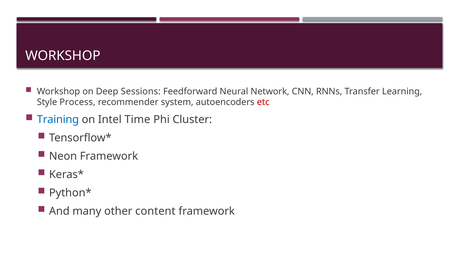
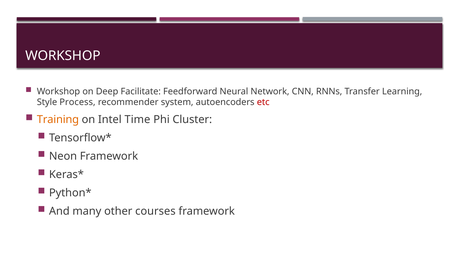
Sessions: Sessions -> Facilitate
Training colour: blue -> orange
content: content -> courses
